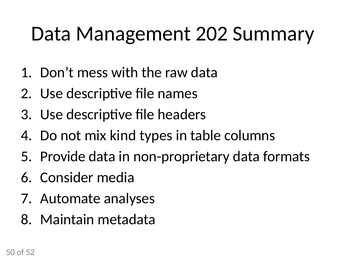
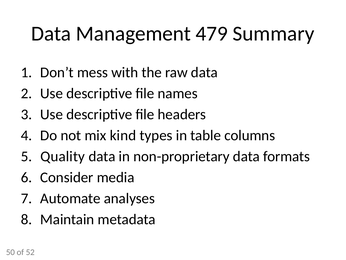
202: 202 -> 479
Provide: Provide -> Quality
